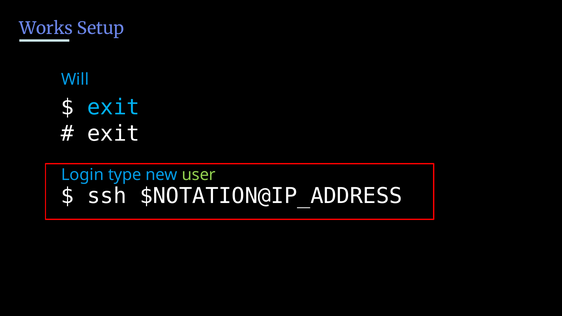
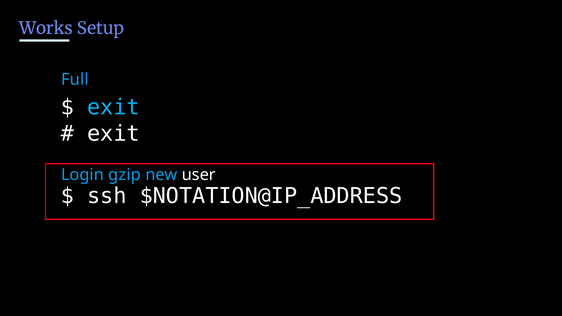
Will: Will -> Full
type: type -> gzip
user colour: light green -> white
